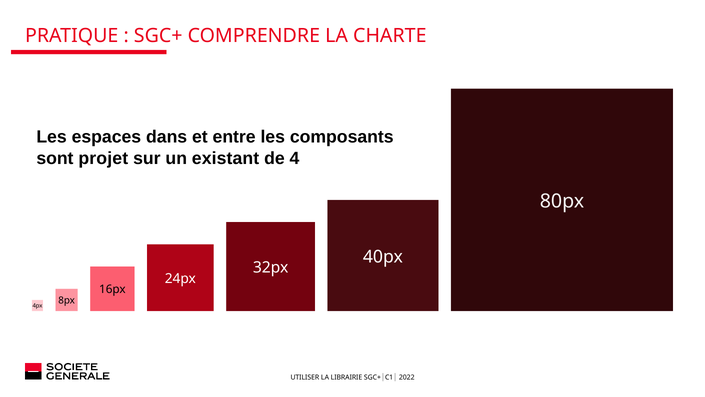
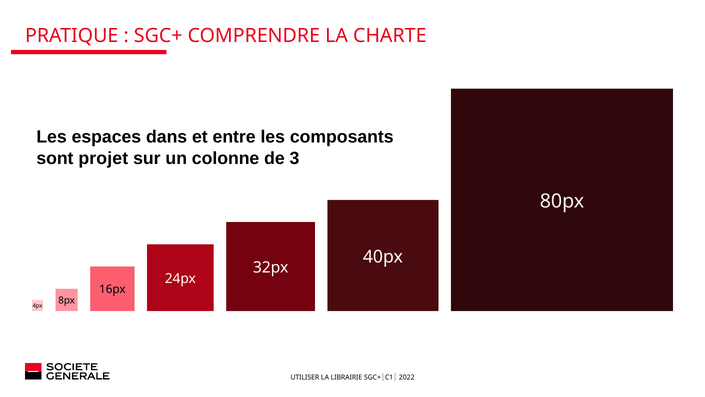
existant: existant -> colonne
4: 4 -> 3
